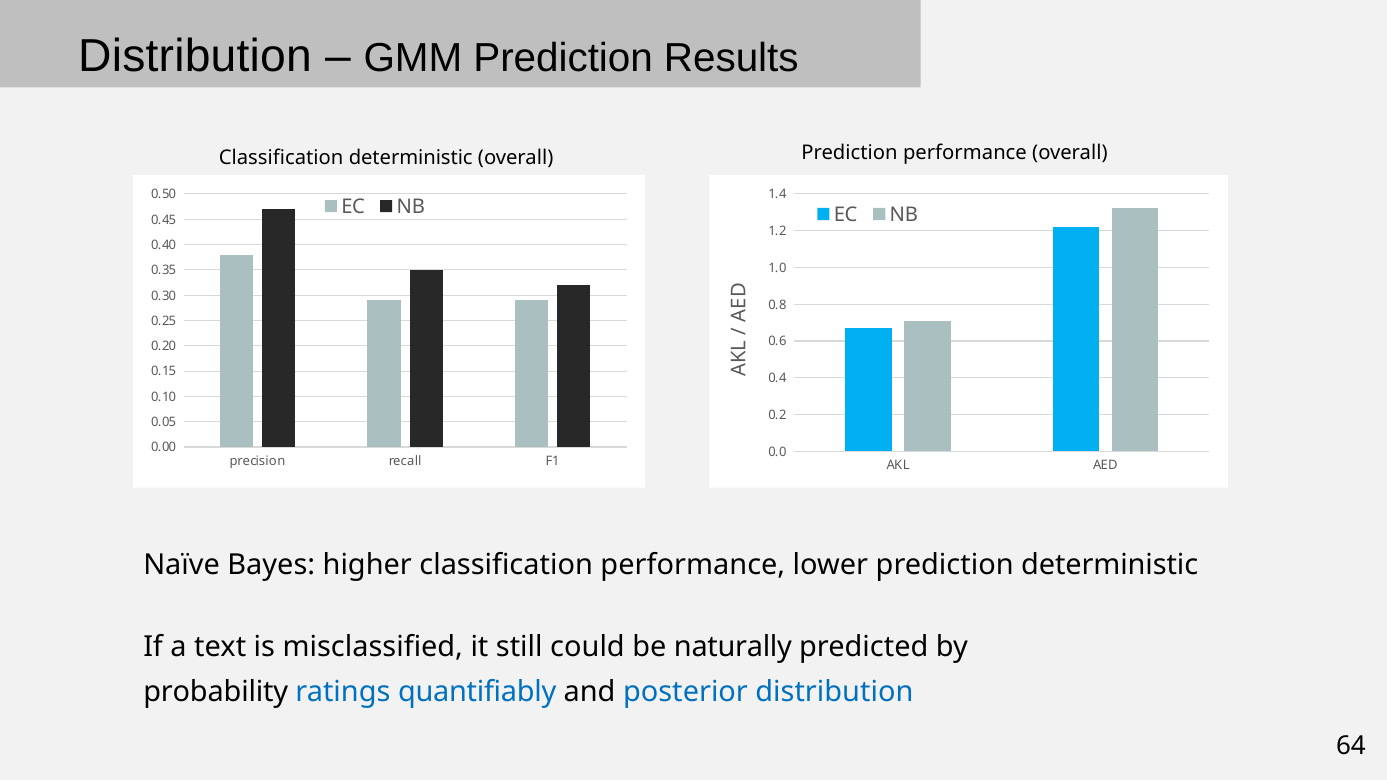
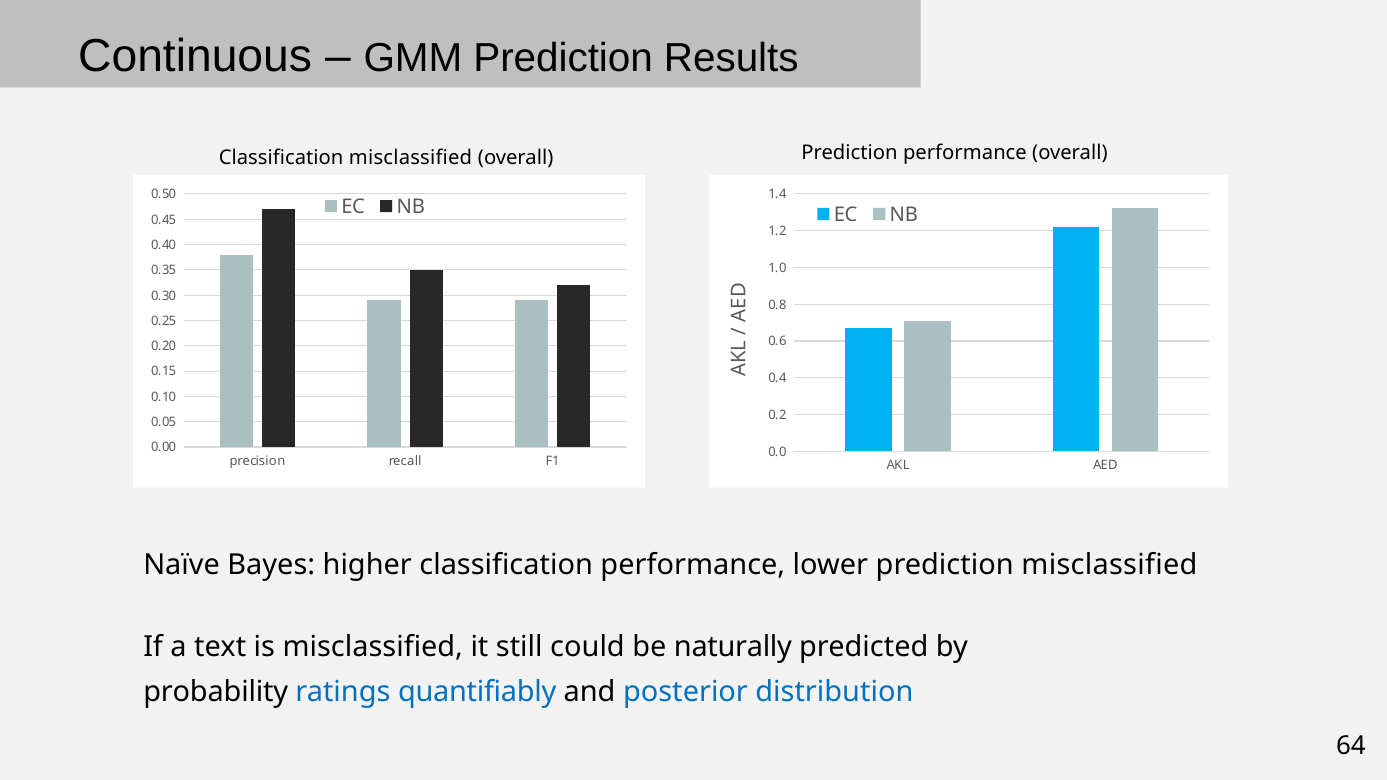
Distribution at (195, 56): Distribution -> Continuous
Classification deterministic: deterministic -> misclassified
prediction deterministic: deterministic -> misclassified
